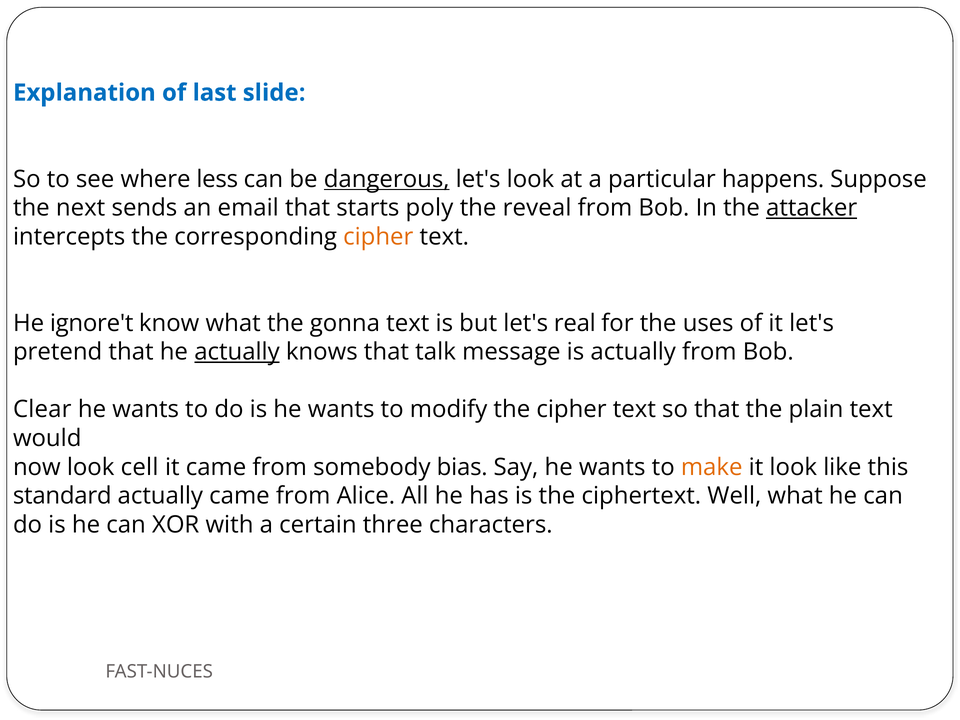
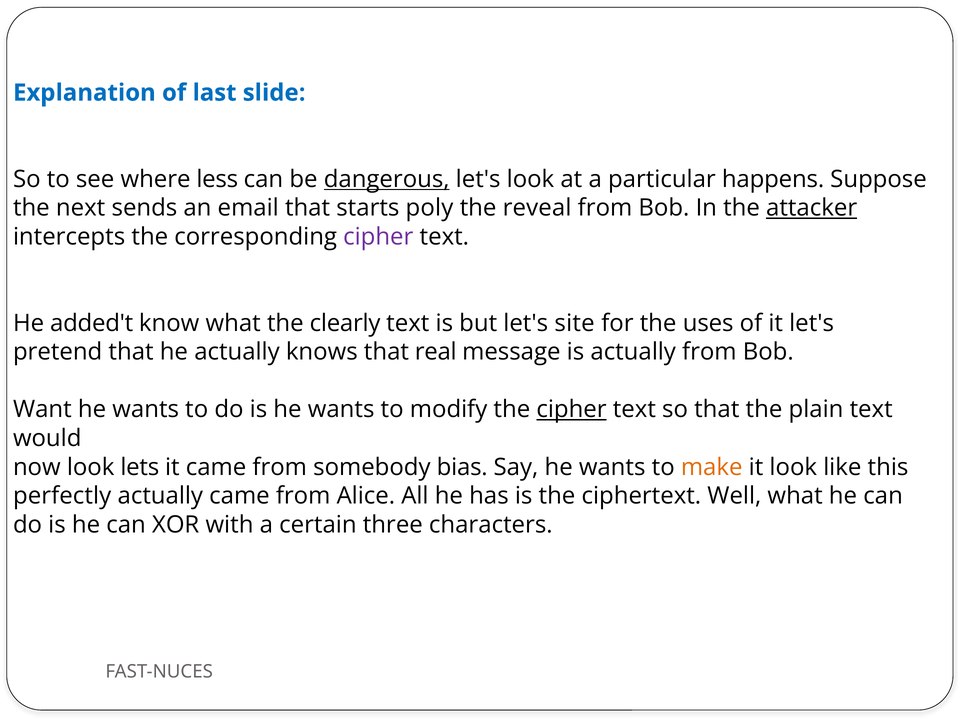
cipher at (378, 237) colour: orange -> purple
ignore't: ignore't -> added't
gonna: gonna -> clearly
real: real -> site
actually at (237, 352) underline: present -> none
talk: talk -> real
Clear: Clear -> Want
cipher at (572, 410) underline: none -> present
cell: cell -> lets
standard: standard -> perfectly
